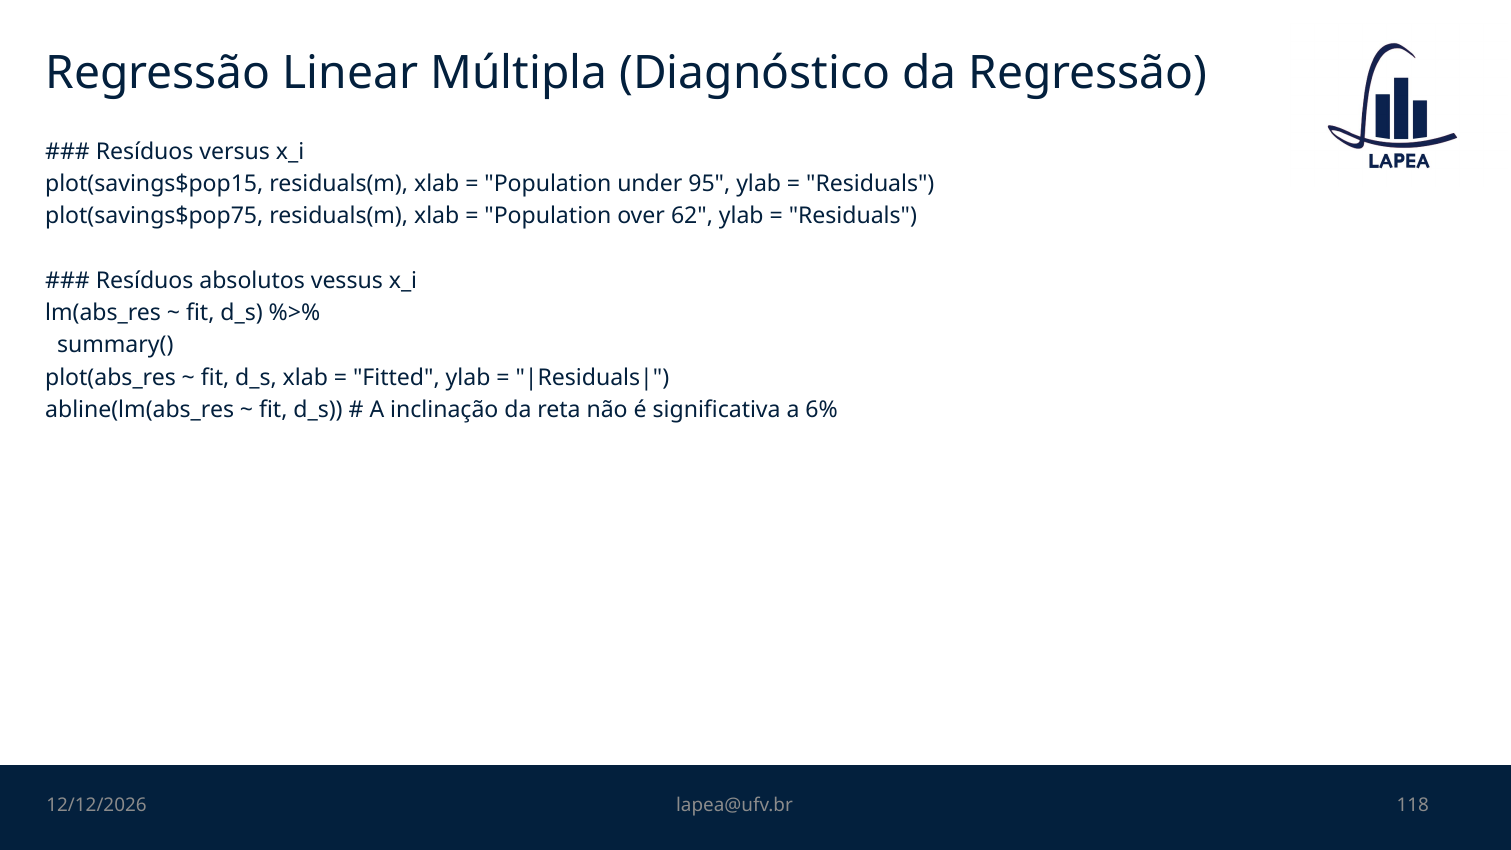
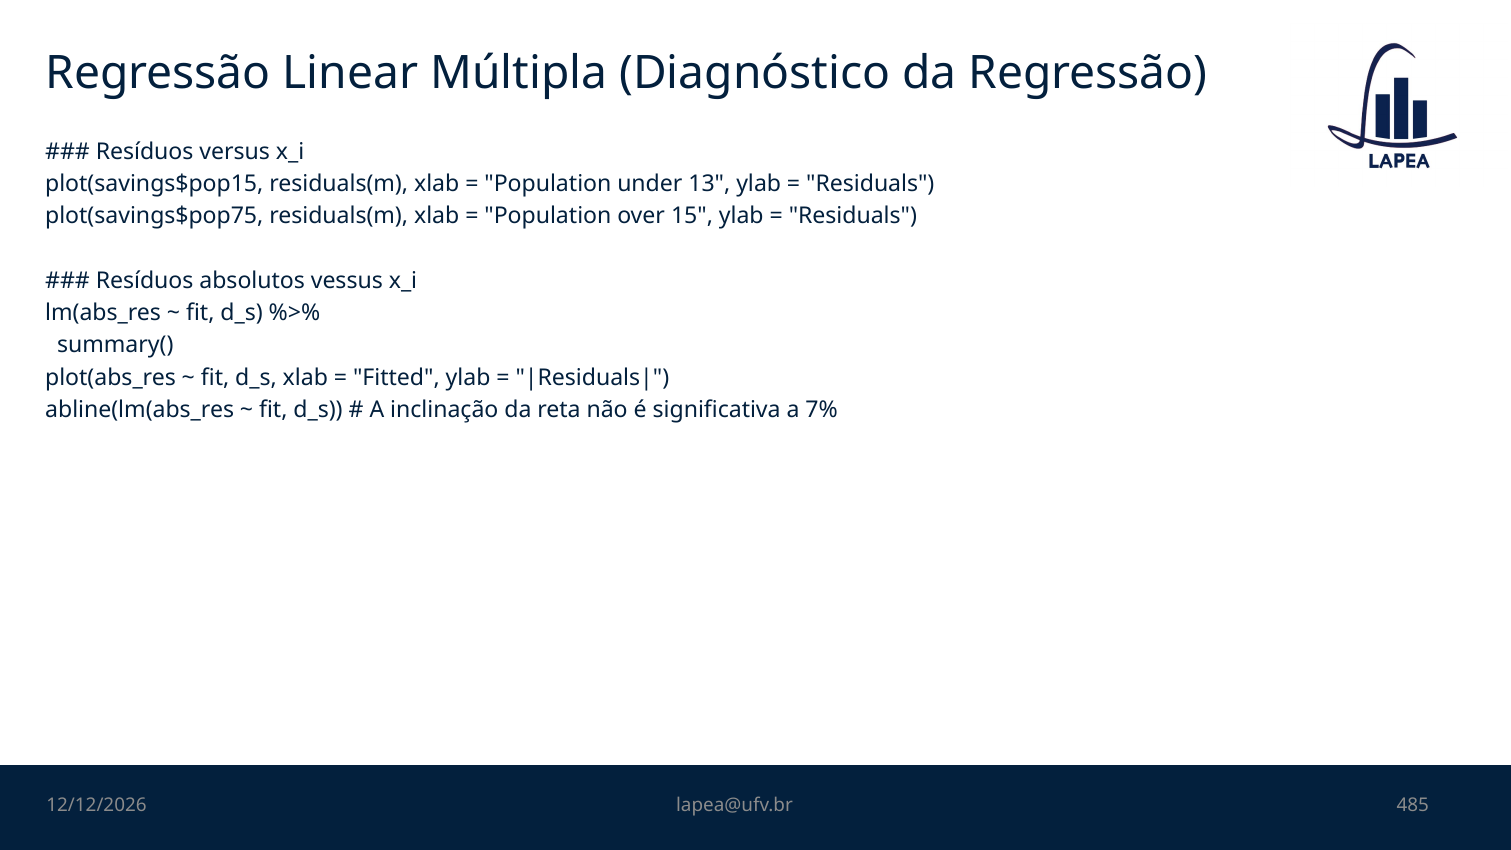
95: 95 -> 13
62: 62 -> 15
6%: 6% -> 7%
118: 118 -> 485
